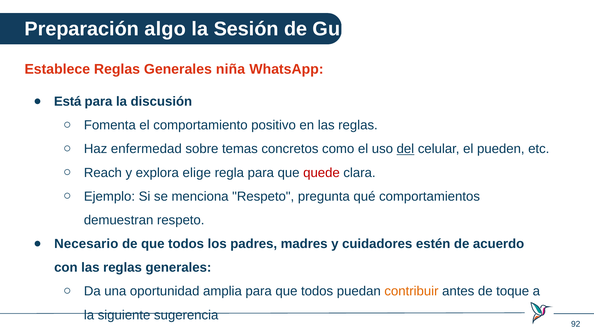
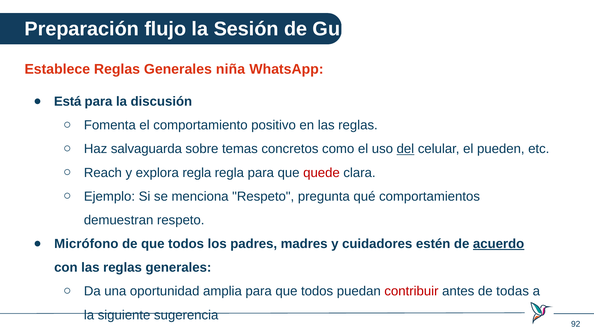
algo: algo -> flujo
enfermedad: enfermedad -> salvaguarda
explora elige: elige -> regla
Necesario: Necesario -> Micrófono
acuerdo underline: none -> present
contribuir colour: orange -> red
toque: toque -> todas
